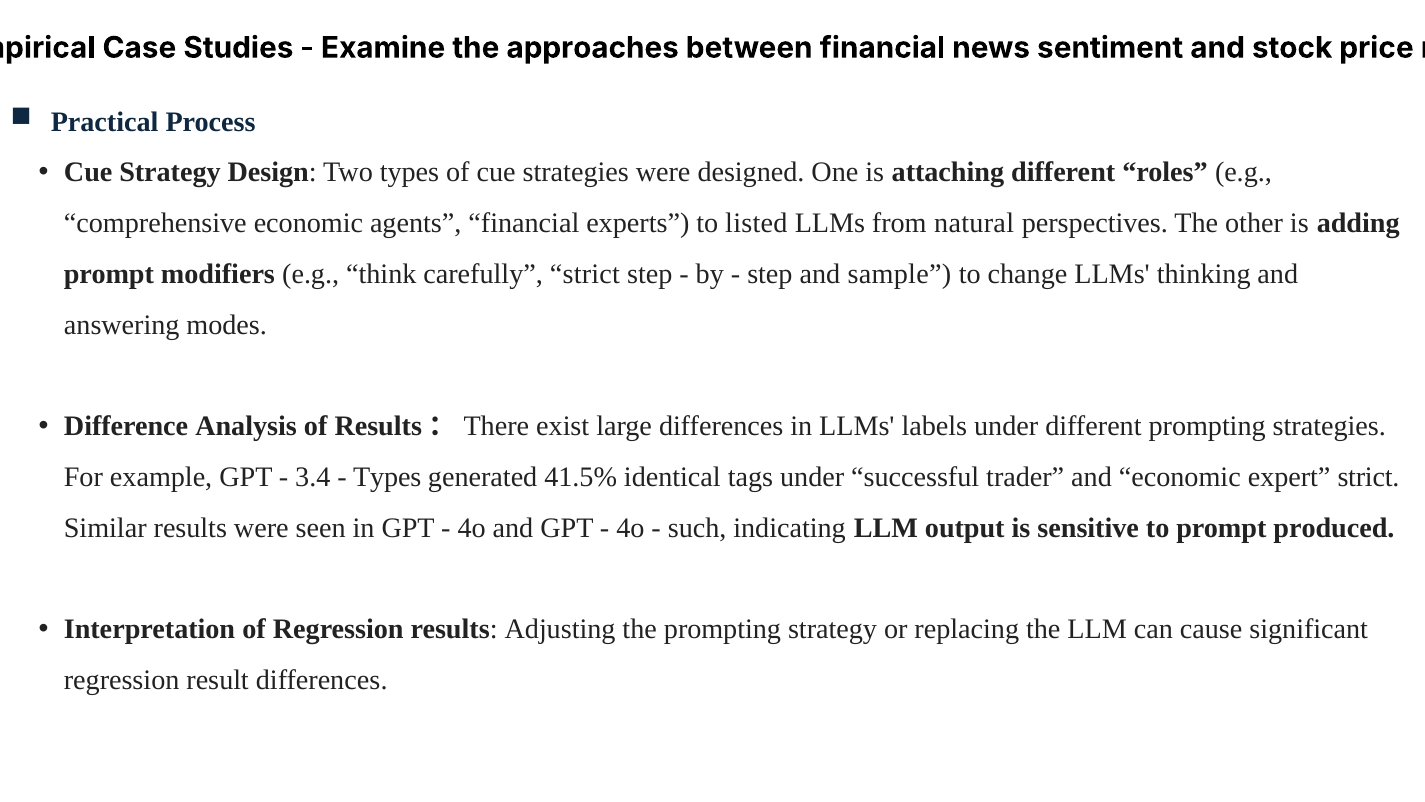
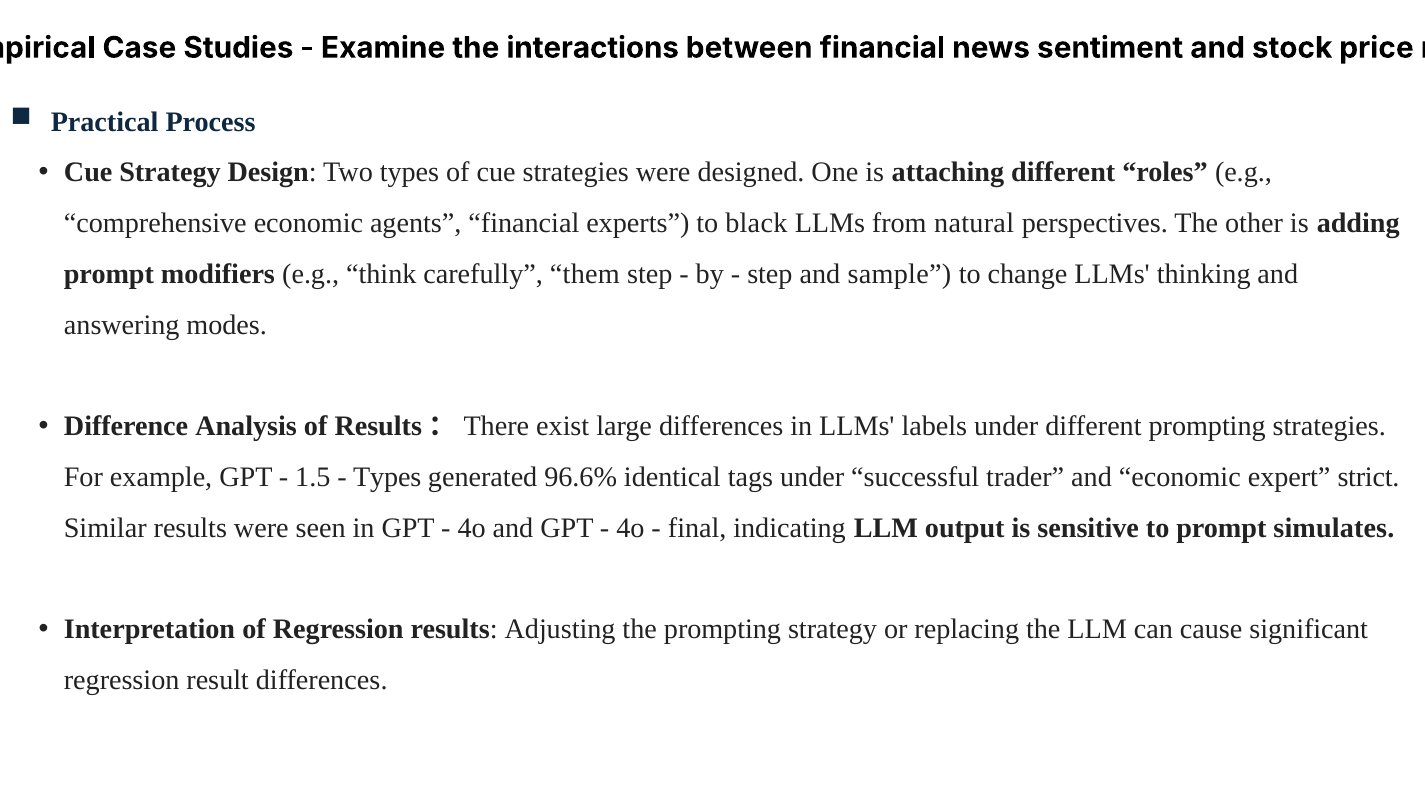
approaches: approaches -> interactions
listed: listed -> black
carefully strict: strict -> them
3.4: 3.4 -> 1.5
41.5%: 41.5% -> 96.6%
such: such -> final
produced: produced -> simulates
